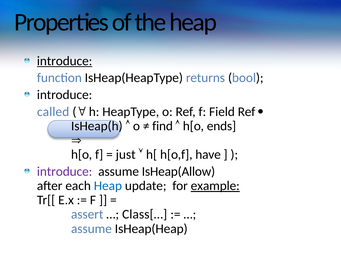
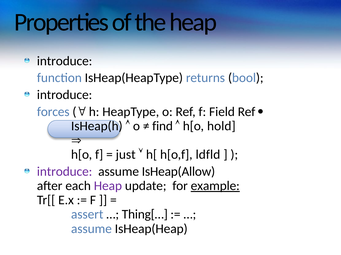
introduce at (65, 61) underline: present -> none
called: called -> forces
ends: ends -> hold
have: have -> ldfld
Heap at (108, 186) colour: blue -> purple
Class[…: Class[… -> Thing[…
